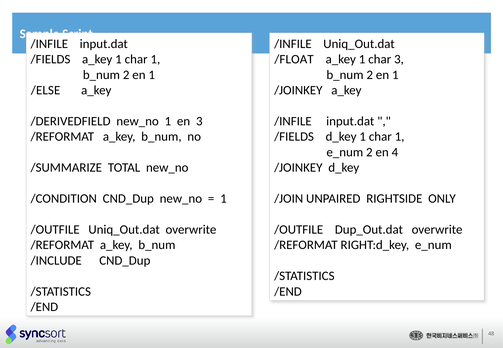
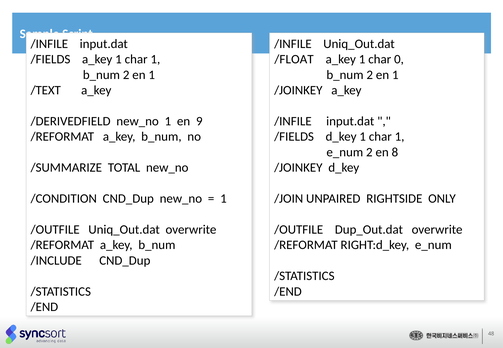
char 3: 3 -> 0
/ELSE: /ELSE -> /TEXT
en 3: 3 -> 9
4: 4 -> 8
